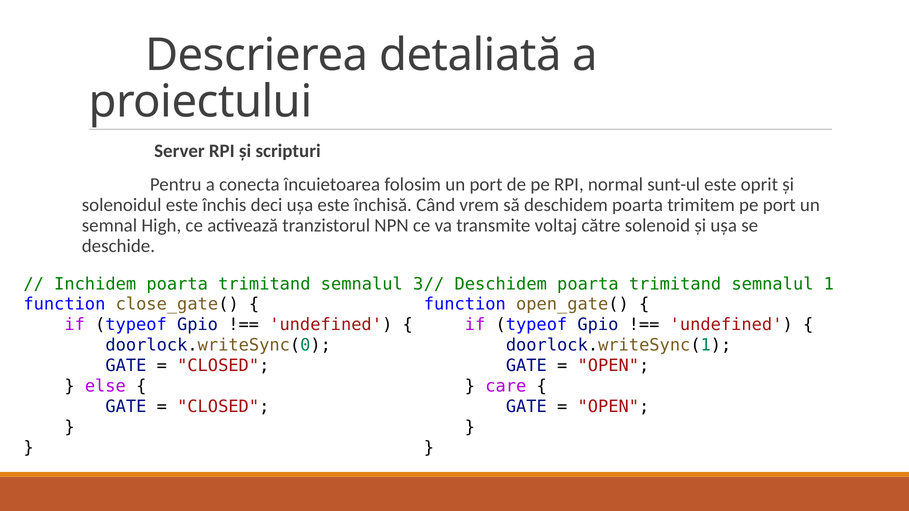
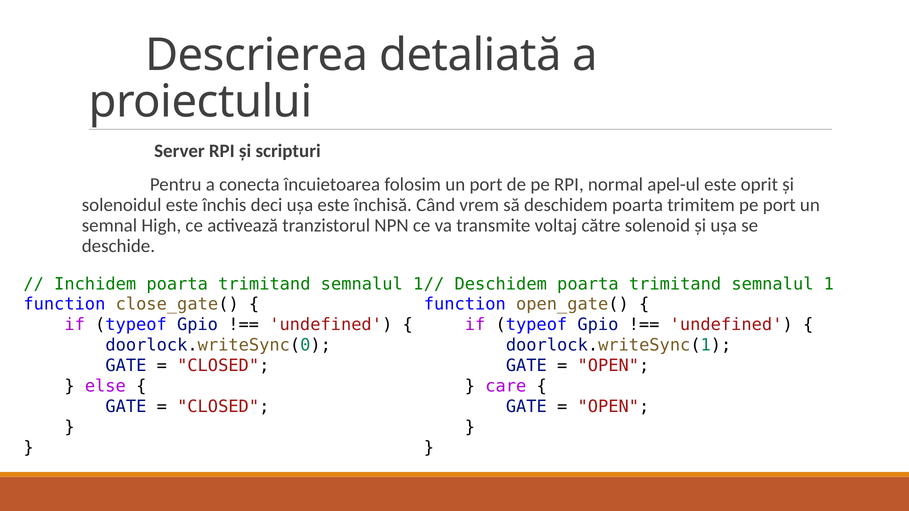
sunt-ul: sunt-ul -> apel-ul
3 at (418, 284): 3 -> 1
